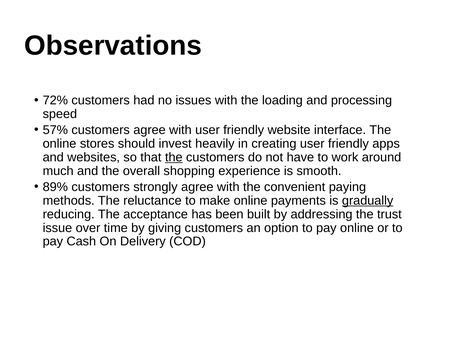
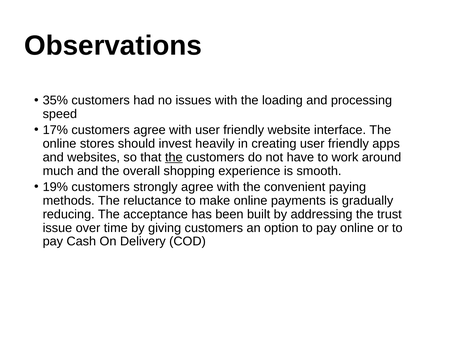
72%: 72% -> 35%
57%: 57% -> 17%
89%: 89% -> 19%
gradually underline: present -> none
